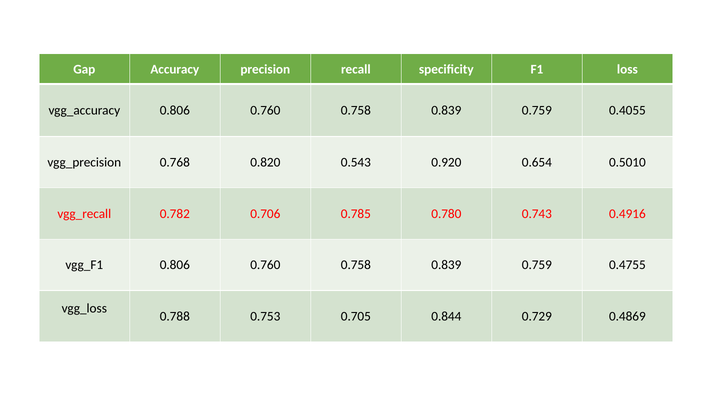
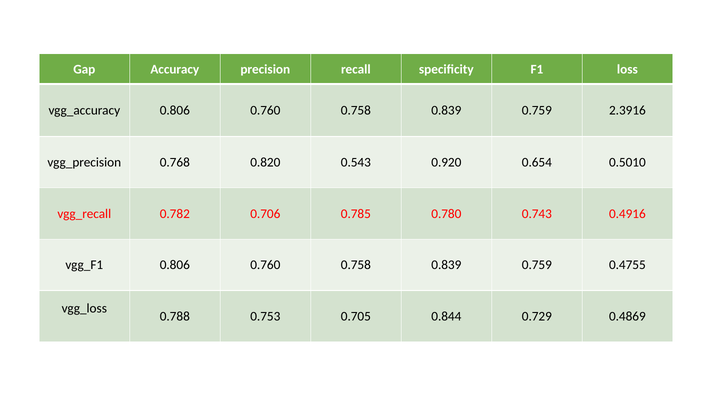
0.4055: 0.4055 -> 2.3916
